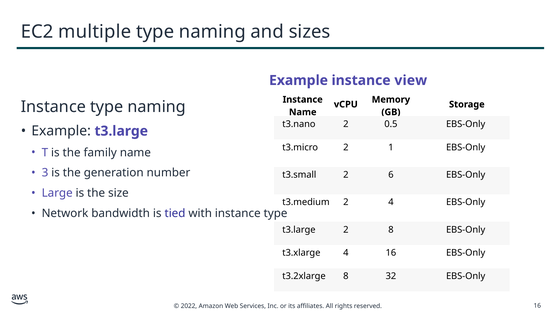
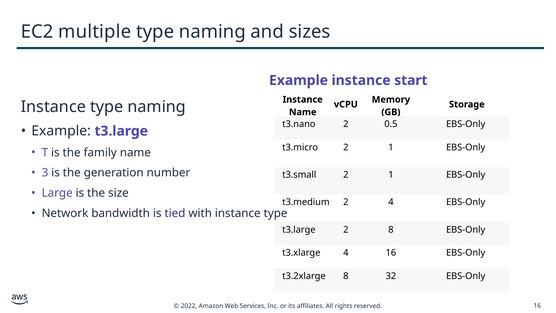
view: view -> start
t3.small 2 6: 6 -> 1
